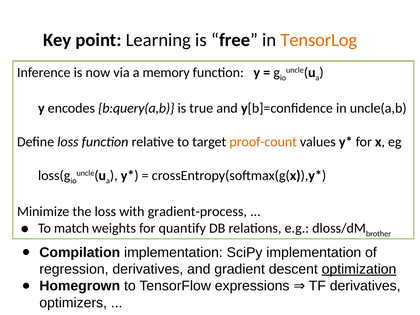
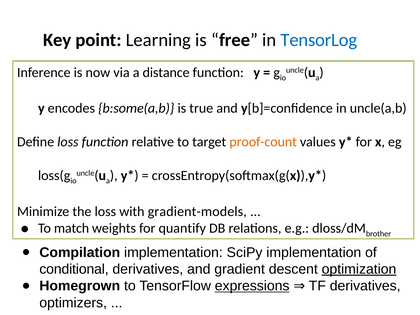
TensorLog colour: orange -> blue
memory: memory -> distance
b:query(a,b: b:query(a,b -> b:some(a,b
gradient-process: gradient-process -> gradient-models
regression: regression -> conditional
expressions underline: none -> present
